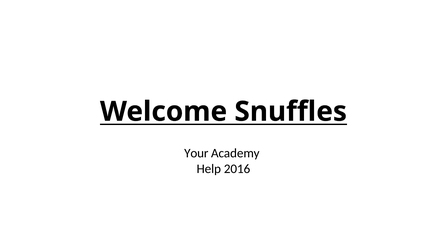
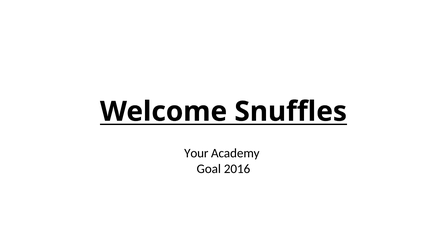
Help: Help -> Goal
